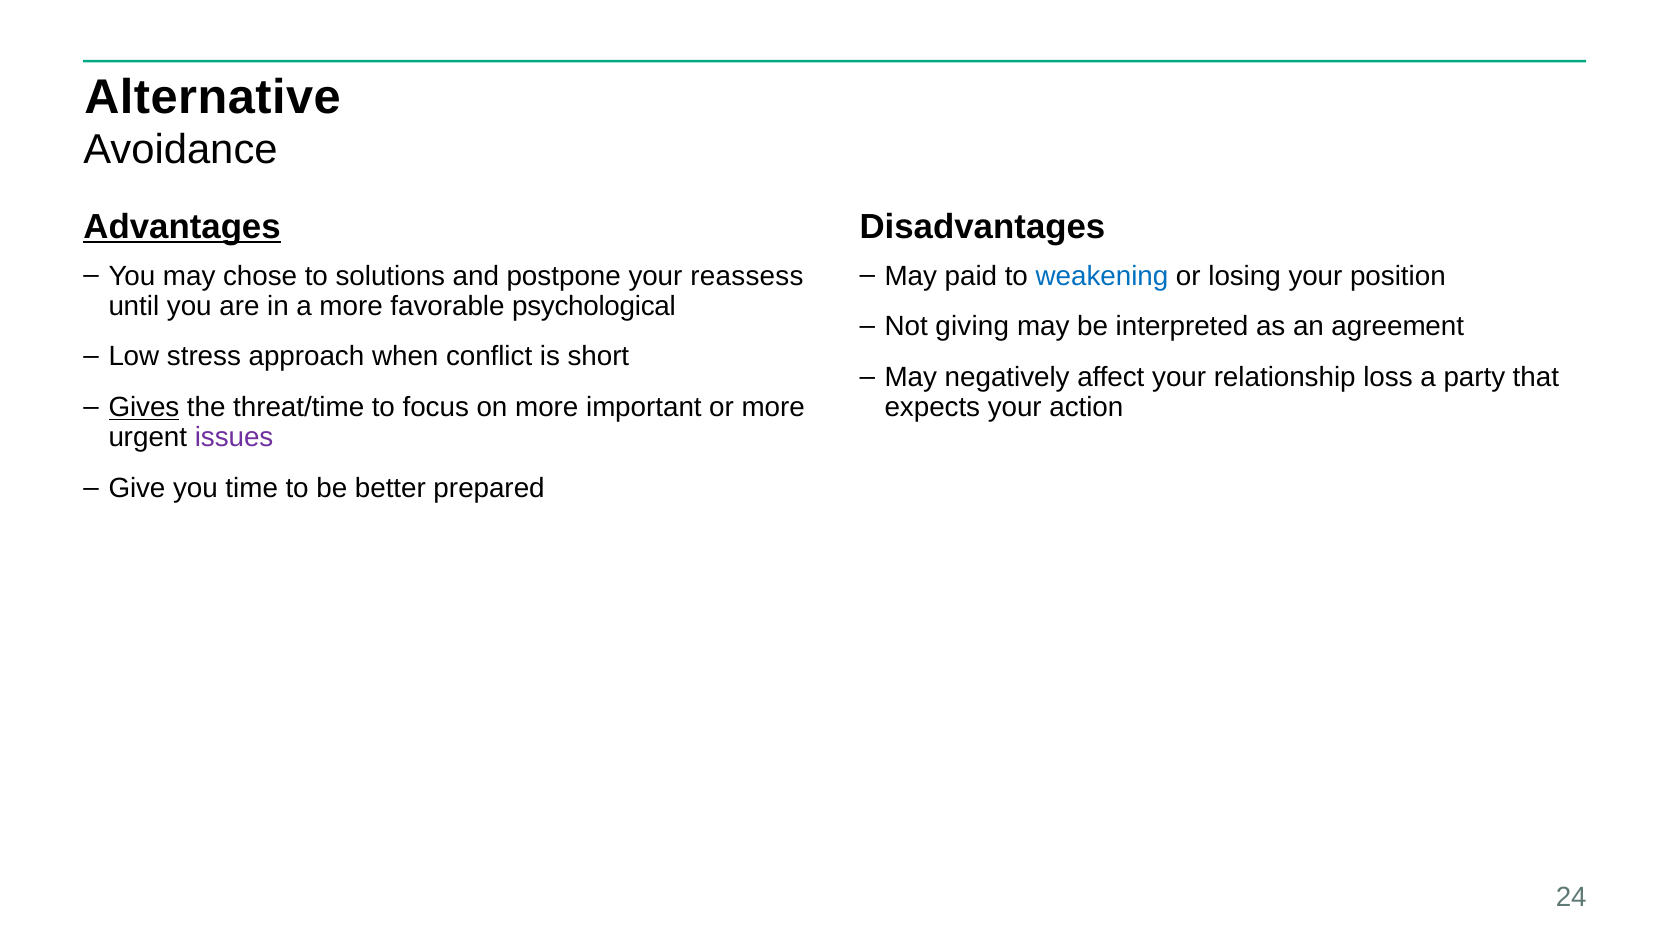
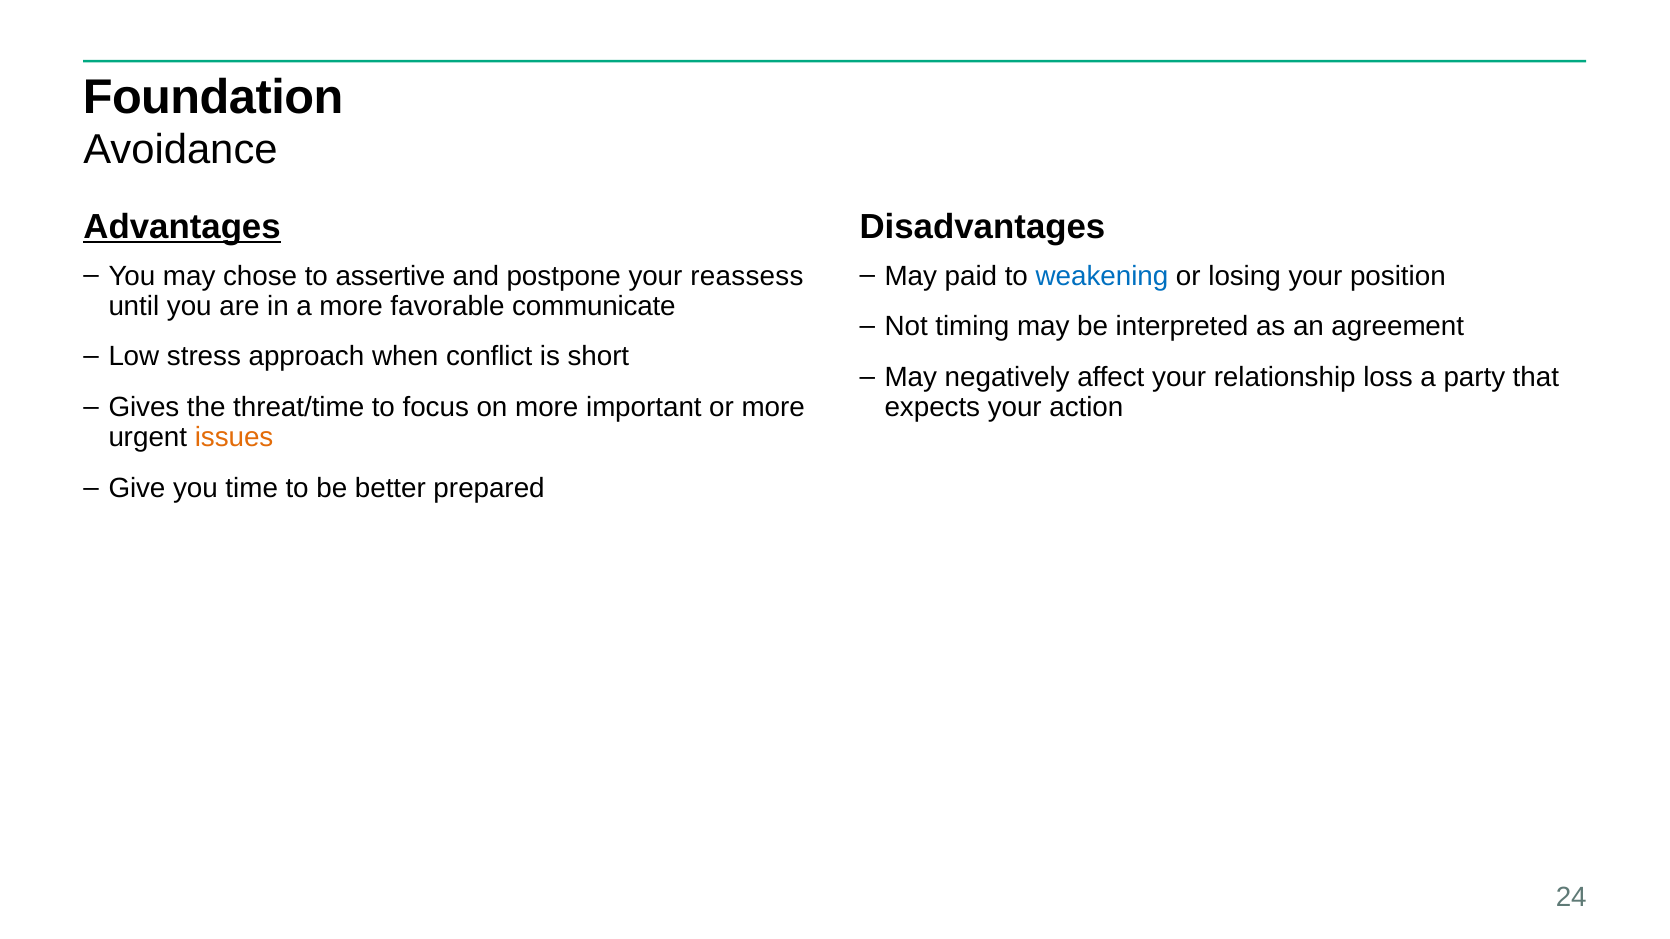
Alternative: Alternative -> Foundation
solutions: solutions -> assertive
psychological: psychological -> communicate
giving: giving -> timing
Gives underline: present -> none
issues colour: purple -> orange
